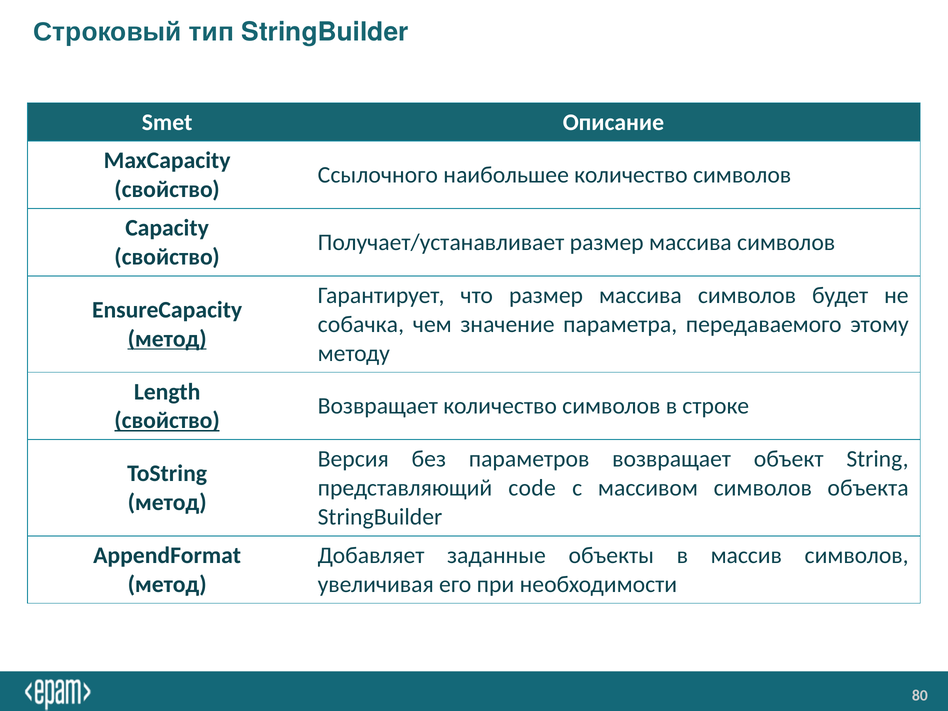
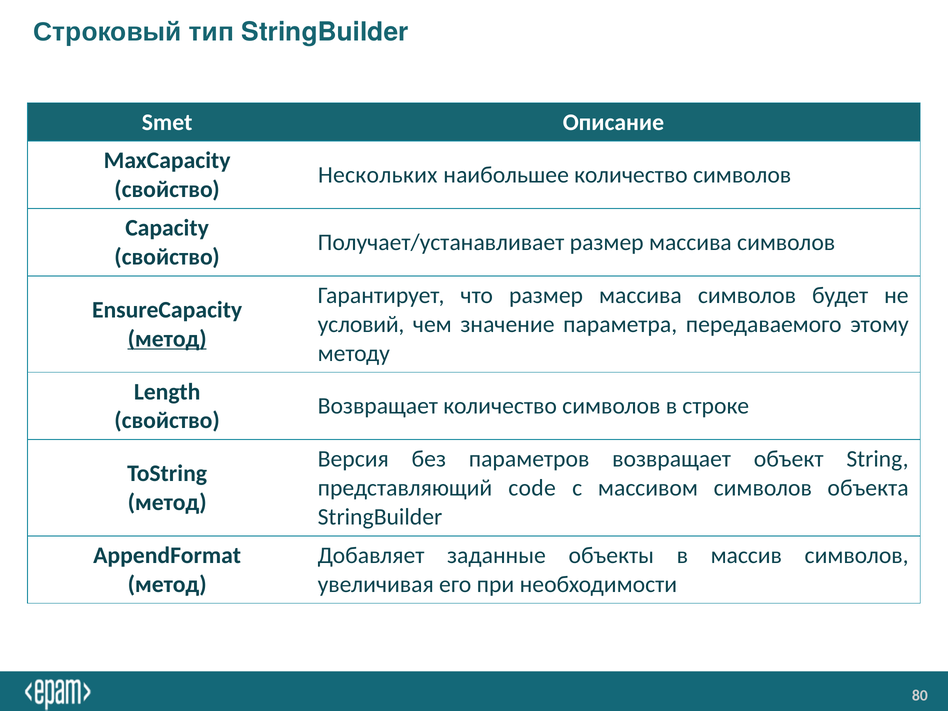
Ссылочного: Ссылочного -> Нескольких
собачка: собачка -> условий
свойство at (167, 421) underline: present -> none
